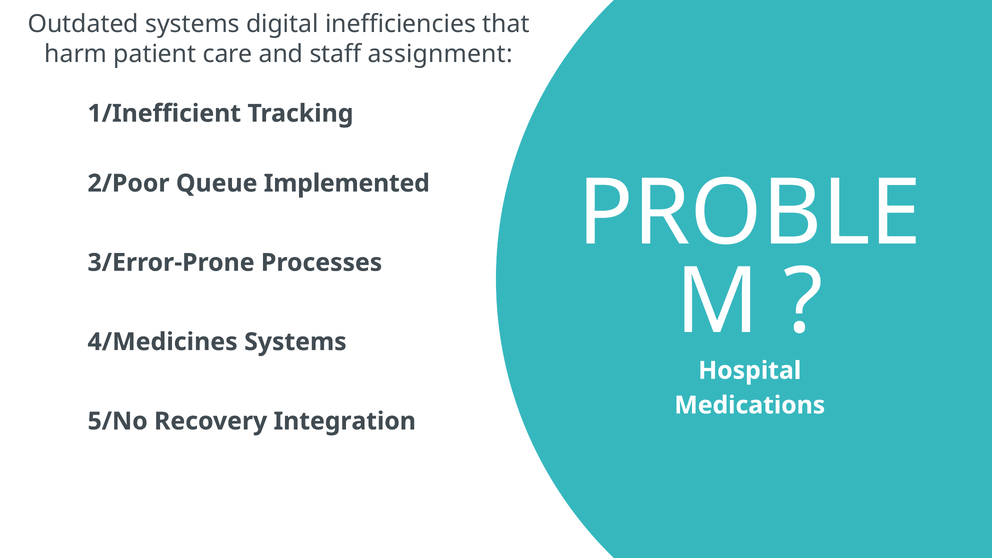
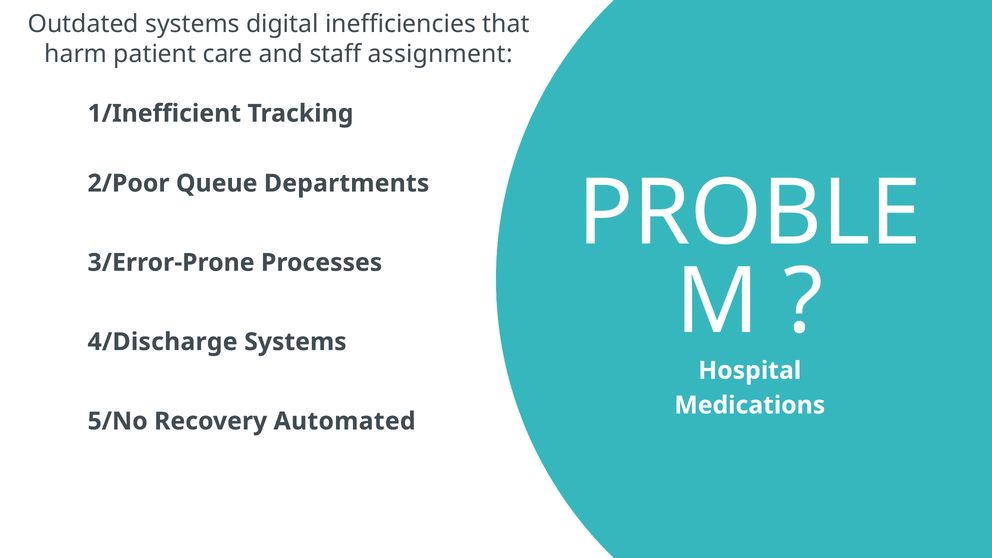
Implemented: Implemented -> Departments
4/Medicines: 4/Medicines -> 4/Discharge
Integration: Integration -> Automated
